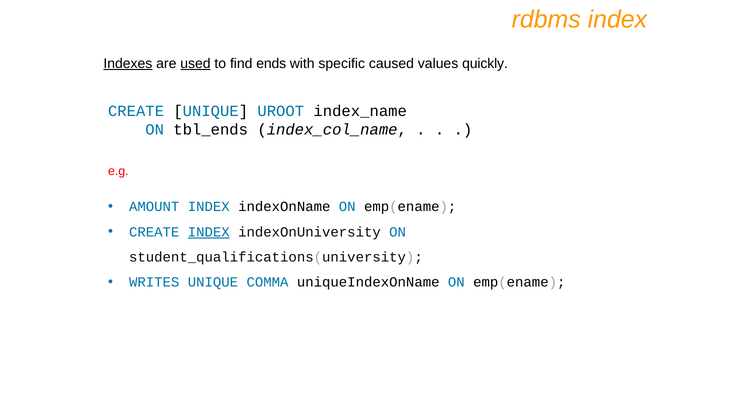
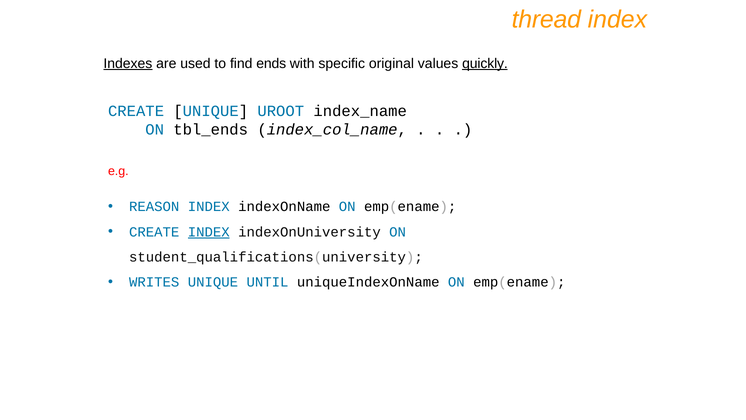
rdbms: rdbms -> thread
used underline: present -> none
caused: caused -> original
quickly underline: none -> present
AMOUNT: AMOUNT -> REASON
COMMA: COMMA -> UNTIL
